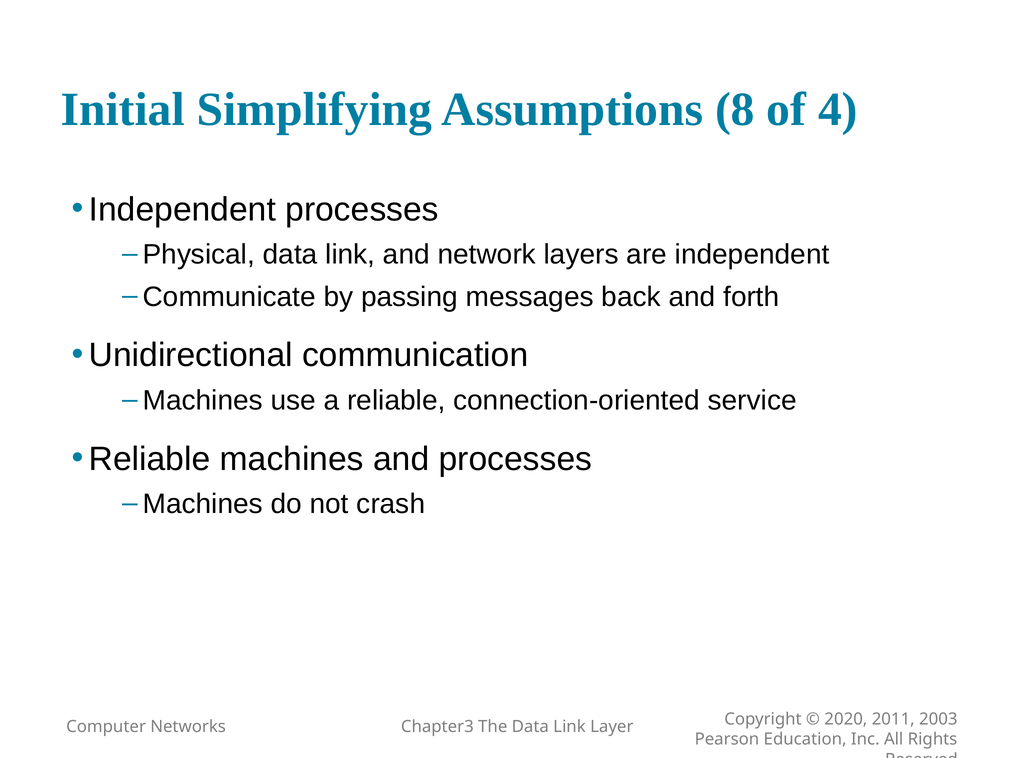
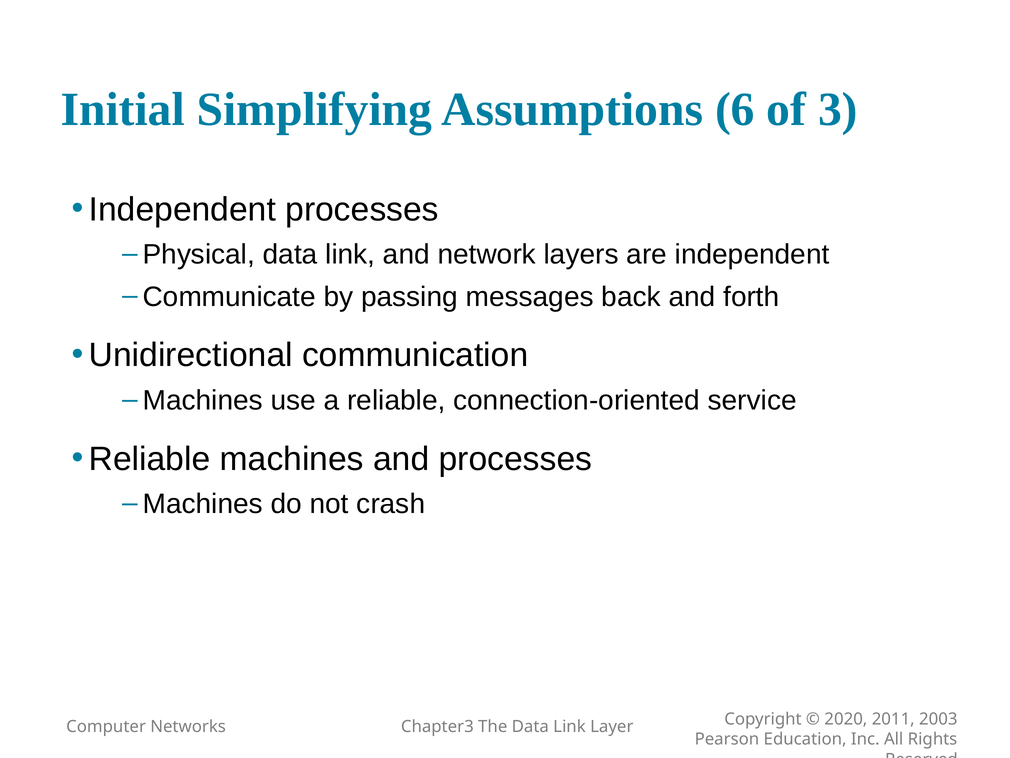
8: 8 -> 6
4: 4 -> 3
